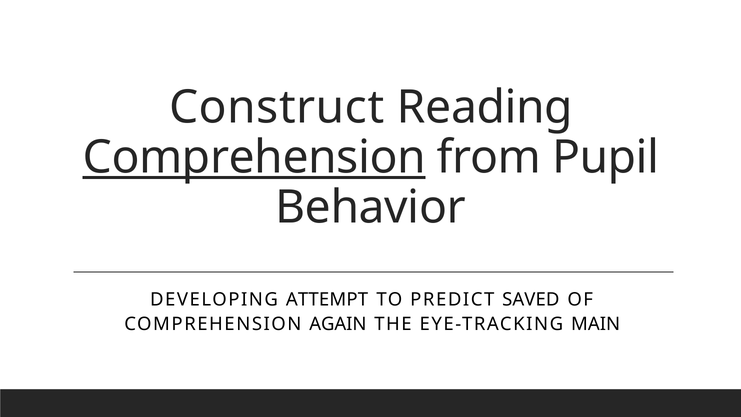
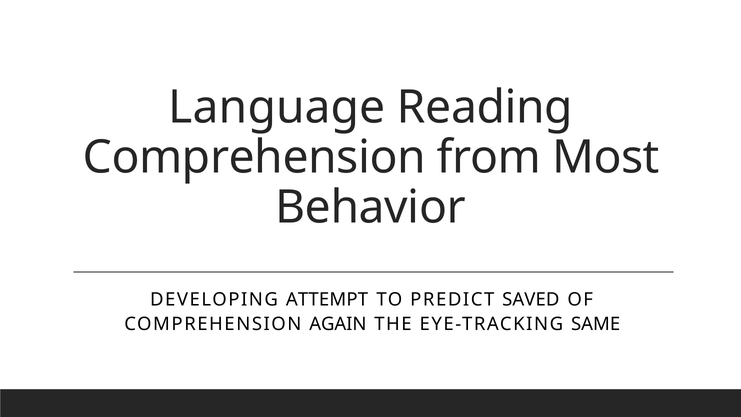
Construct: Construct -> Language
Comprehension at (254, 158) underline: present -> none
Pupil: Pupil -> Most
MAIN: MAIN -> SAME
